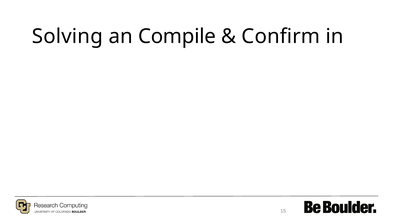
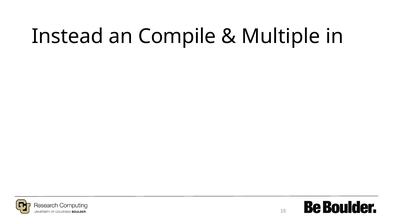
Solving: Solving -> Instead
Confirm: Confirm -> Multiple
